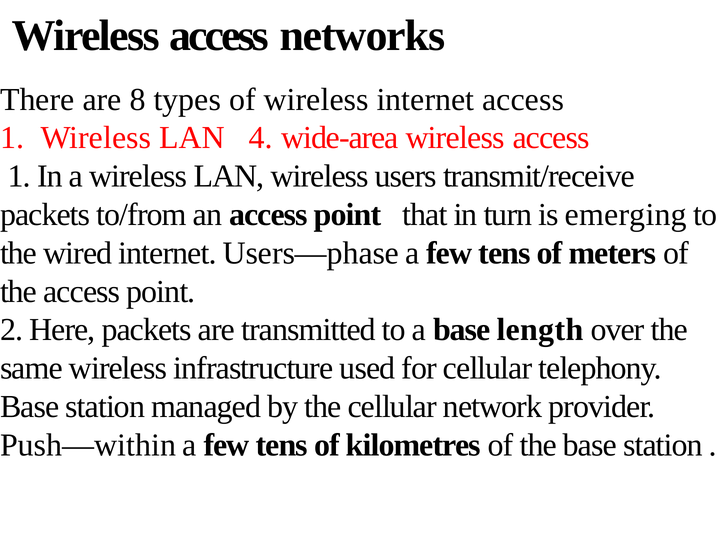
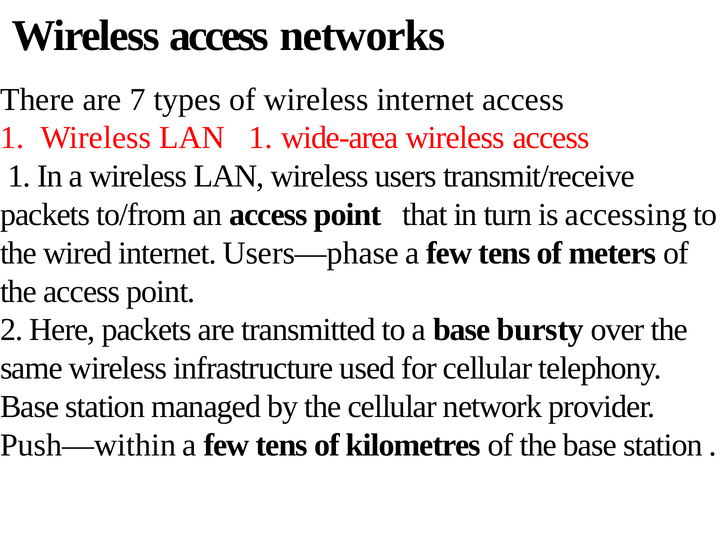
8: 8 -> 7
LAN 4: 4 -> 1
emerging: emerging -> accessing
length: length -> bursty
